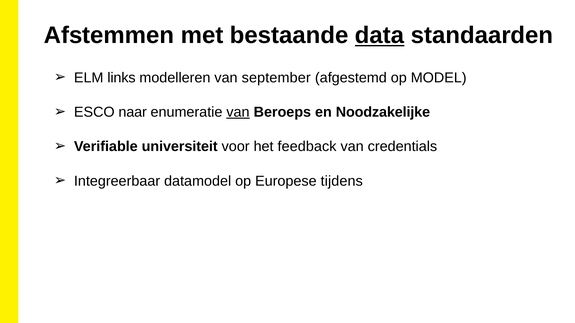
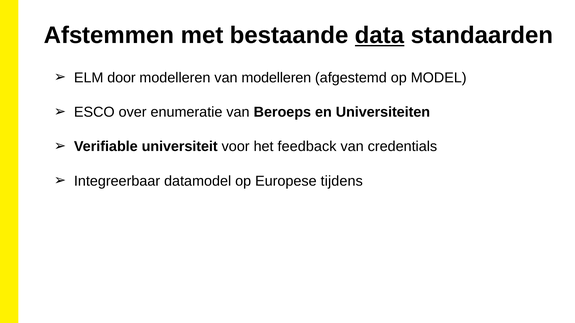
links: links -> door
van september: september -> modelleren
naar: naar -> over
van at (238, 112) underline: present -> none
Noodzakelijke: Noodzakelijke -> Universiteiten
